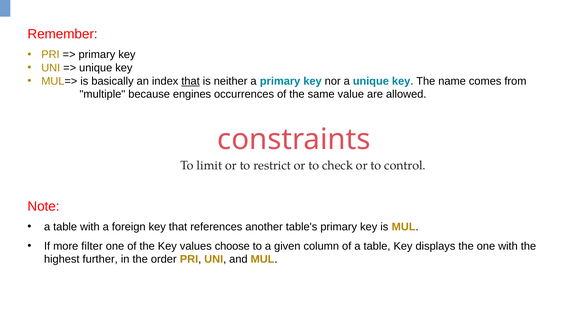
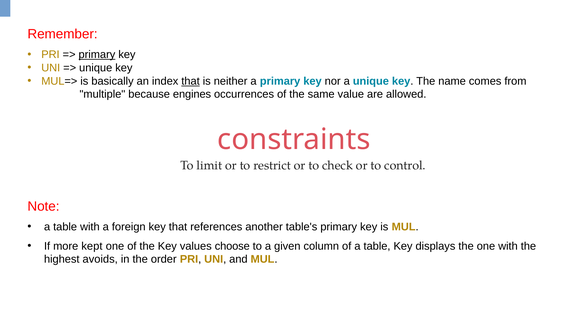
primary at (97, 55) underline: none -> present
filter: filter -> kept
further: further -> avoids
